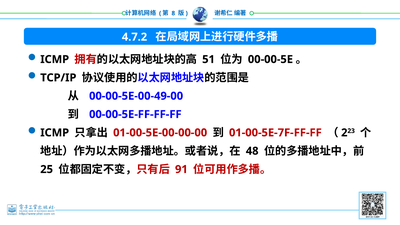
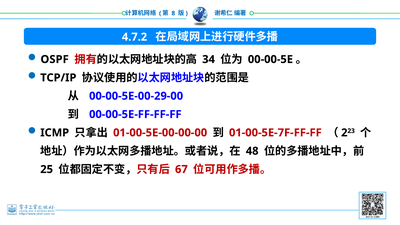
ICMP at (55, 59): ICMP -> OSPF
51: 51 -> 34
00-00-5E-00-49-00: 00-00-5E-00-49-00 -> 00-00-5E-00-29-00
91: 91 -> 67
